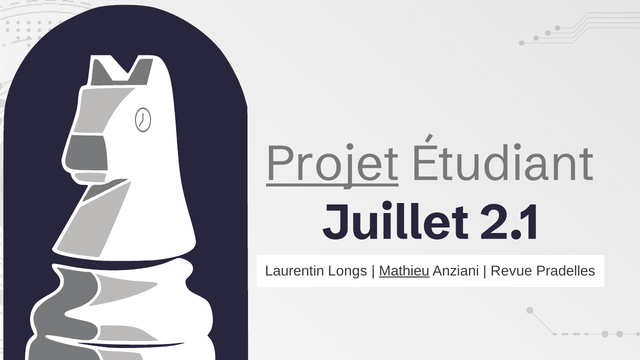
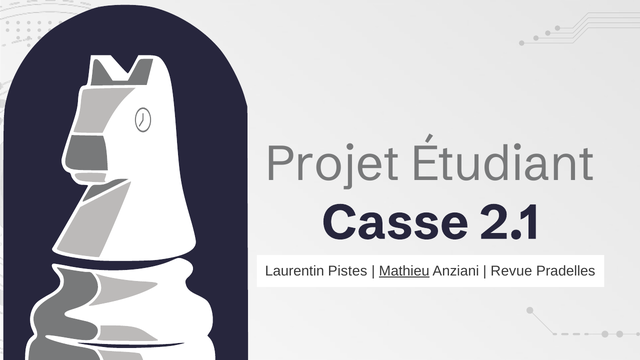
Projet underline: present -> none
Juillet: Juillet -> Casse
Longs: Longs -> Pistes
